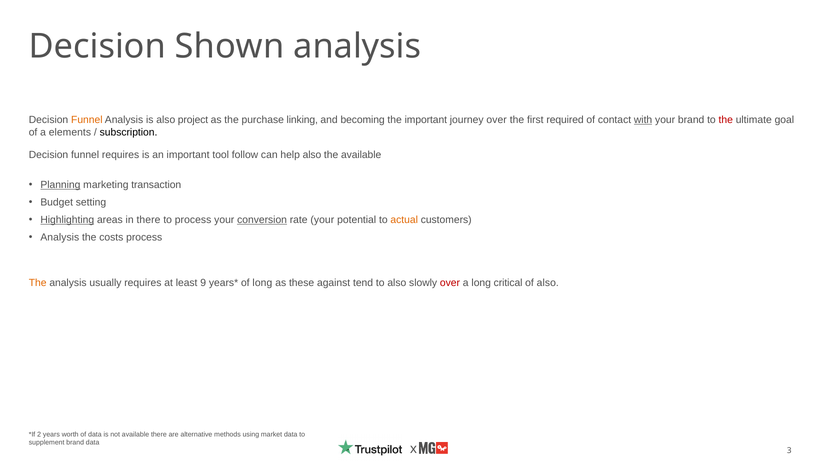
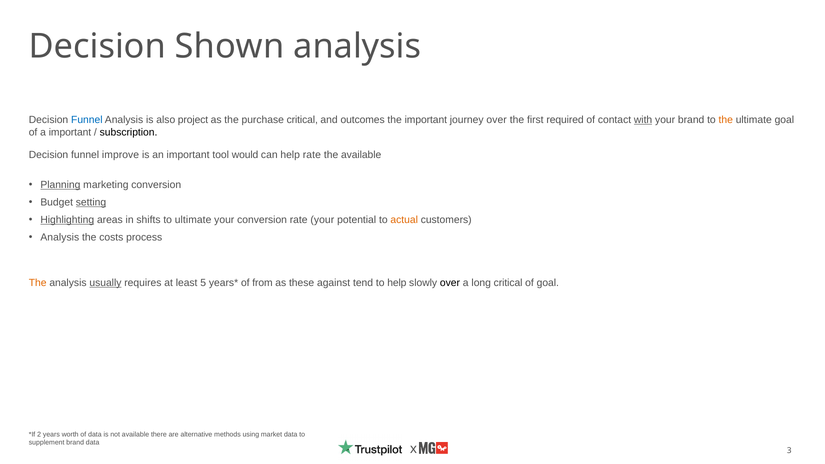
Funnel at (87, 120) colour: orange -> blue
purchase linking: linking -> critical
becoming: becoming -> outcomes
the at (726, 120) colour: red -> orange
a elements: elements -> important
funnel requires: requires -> improve
follow: follow -> would
help also: also -> rate
marketing transaction: transaction -> conversion
setting underline: none -> present
in there: there -> shifts
to process: process -> ultimate
conversion at (262, 220) underline: present -> none
usually underline: none -> present
9: 9 -> 5
of long: long -> from
to also: also -> help
over at (450, 283) colour: red -> black
of also: also -> goal
